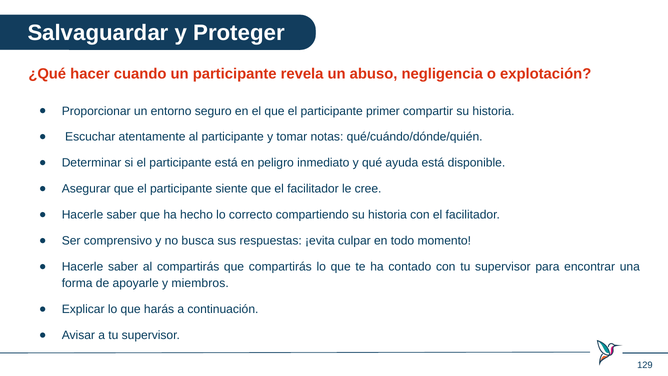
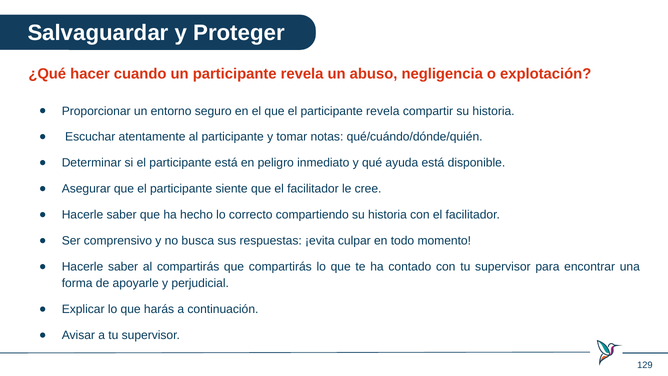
el participante primer: primer -> revela
miembros: miembros -> perjudicial
